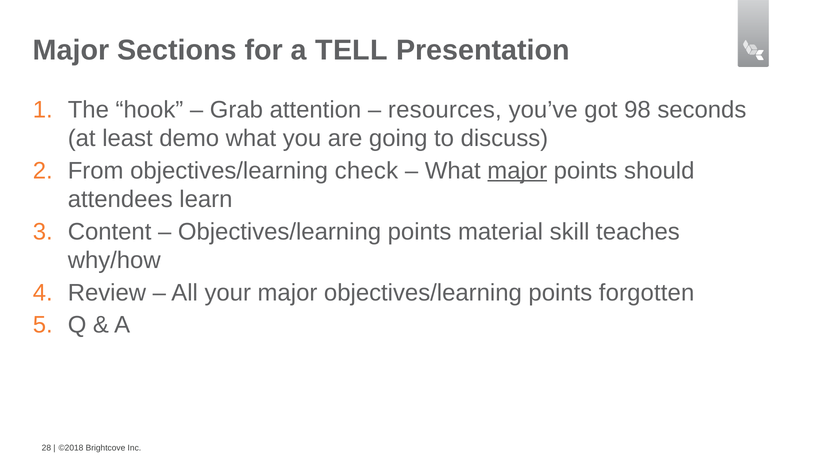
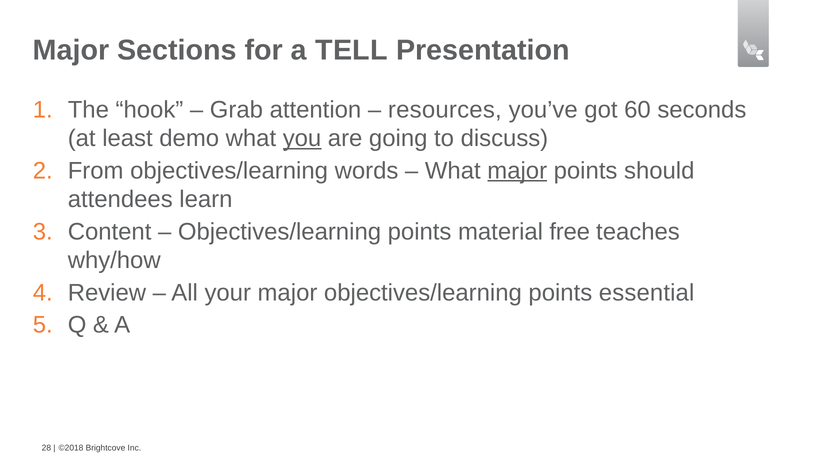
98: 98 -> 60
you underline: none -> present
check: check -> words
skill: skill -> free
forgotten: forgotten -> essential
